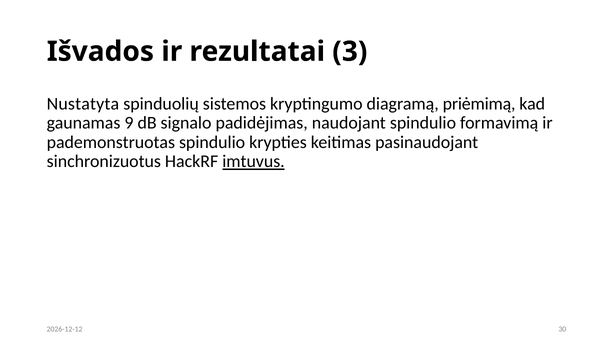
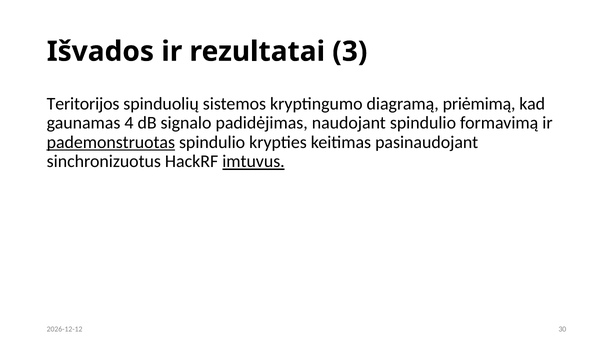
Nustatyta: Nustatyta -> Teritorijos
9: 9 -> 4
pademonstruotas underline: none -> present
